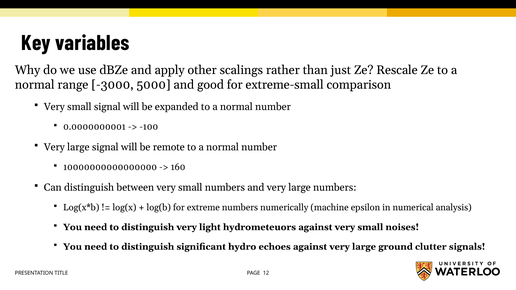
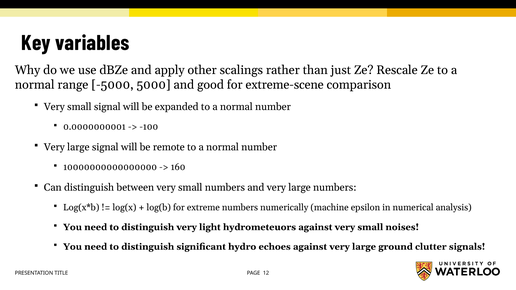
-3000: -3000 -> -5000
extreme-small: extreme-small -> extreme-scene
